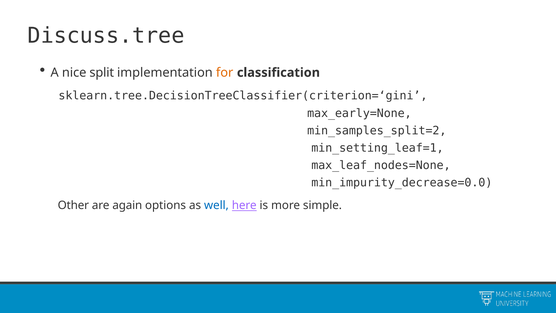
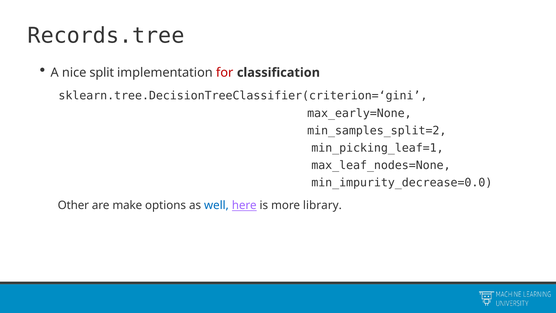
Discuss.tree: Discuss.tree -> Records.tree
for colour: orange -> red
min_setting_leaf=1: min_setting_leaf=1 -> min_picking_leaf=1
again: again -> make
simple: simple -> library
